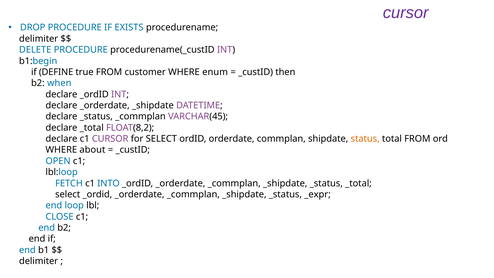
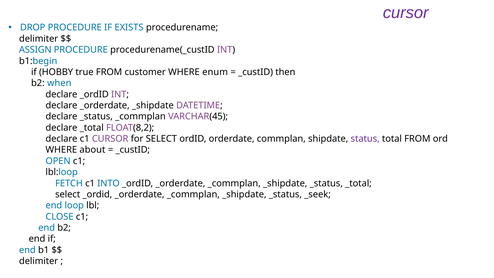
DELETE: DELETE -> ASSIGN
DEFINE: DEFINE -> HOBBY
status colour: orange -> purple
_expr: _expr -> _seek
